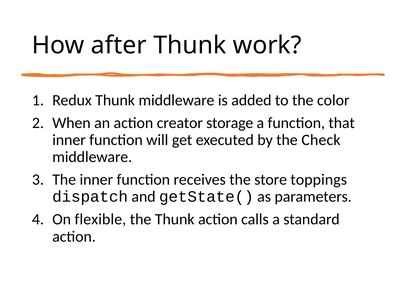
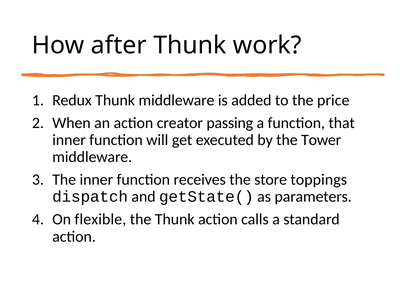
color: color -> price
storage: storage -> passing
Check: Check -> Tower
